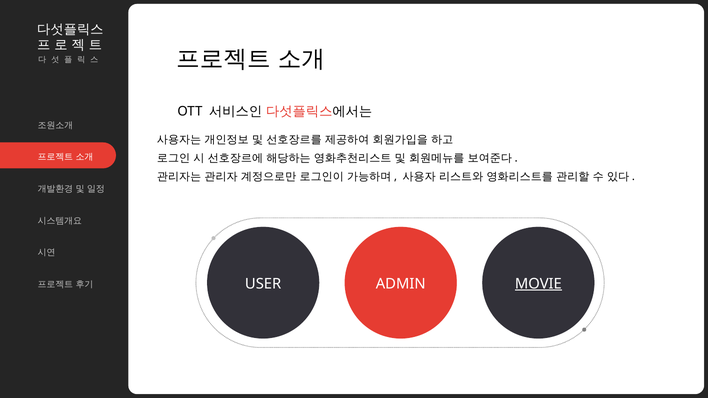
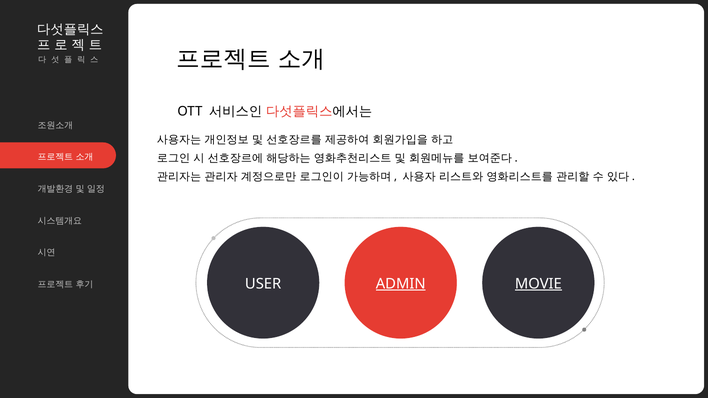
ADMIN underline: none -> present
